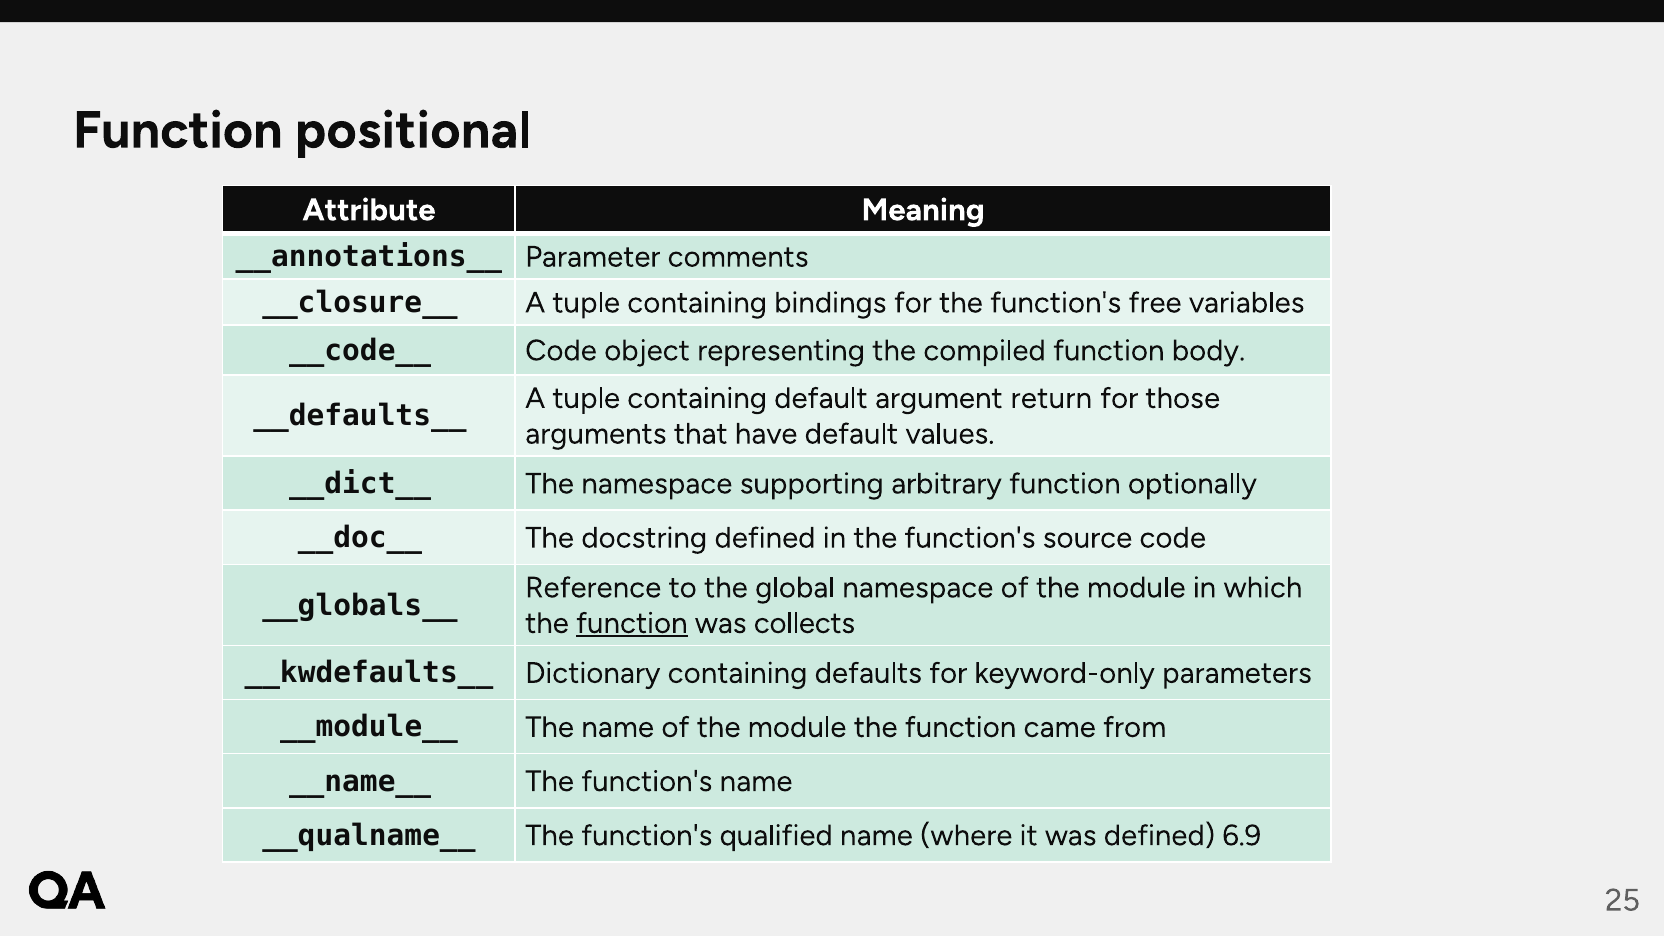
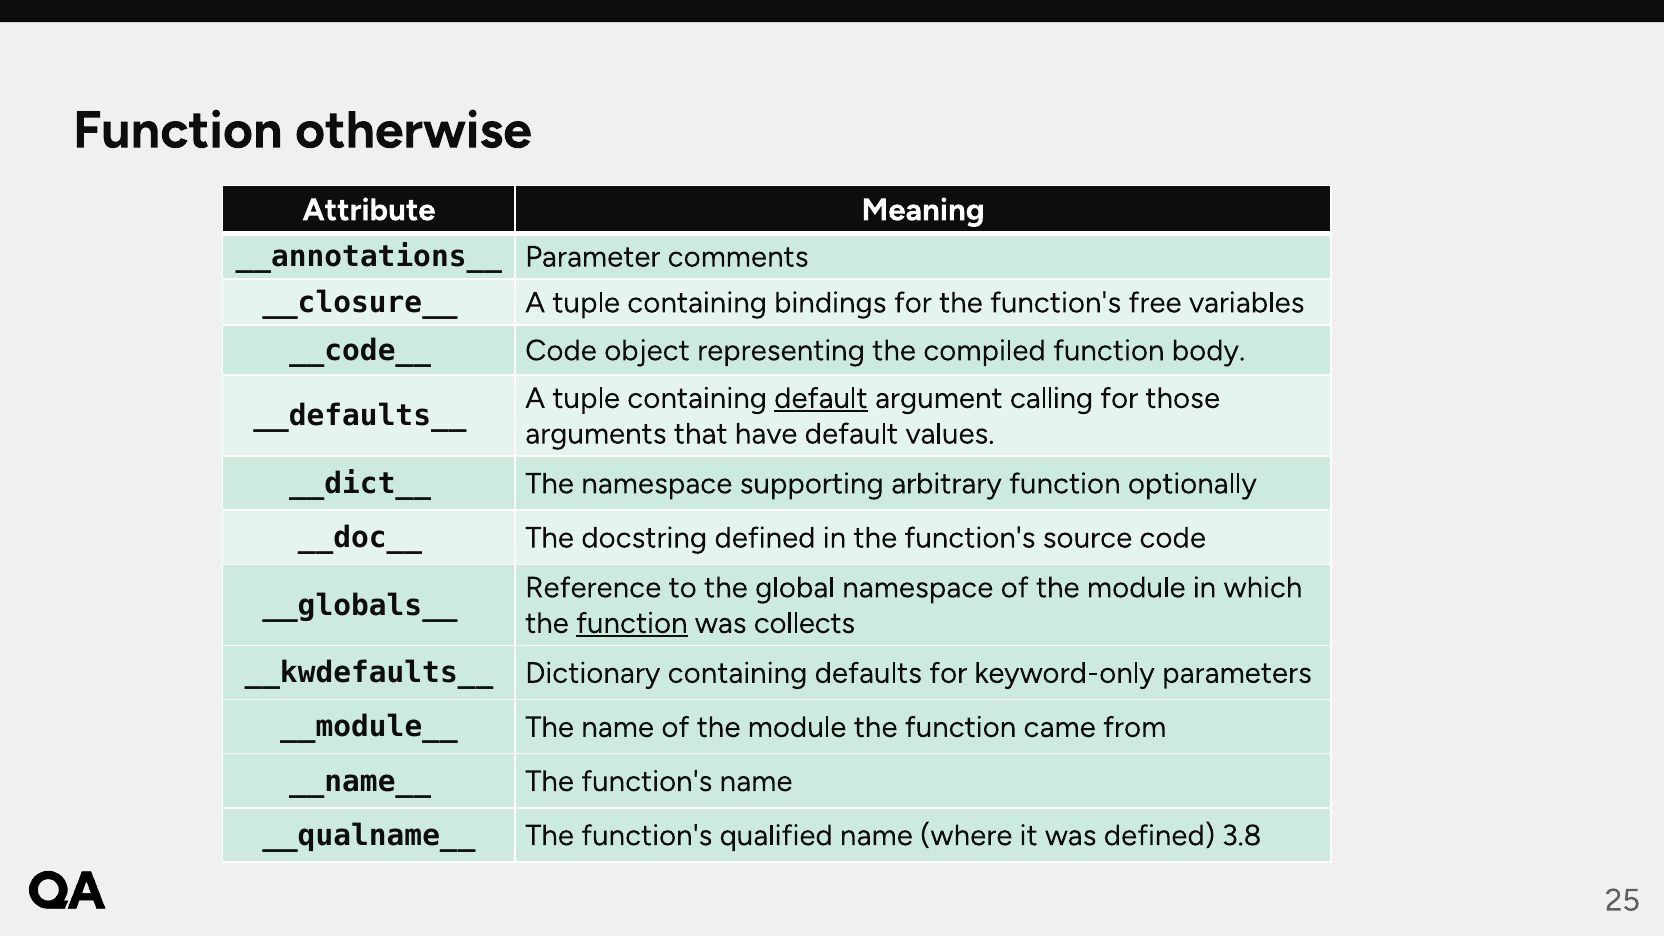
positional: positional -> otherwise
default at (821, 398) underline: none -> present
return: return -> calling
6.9: 6.9 -> 3.8
